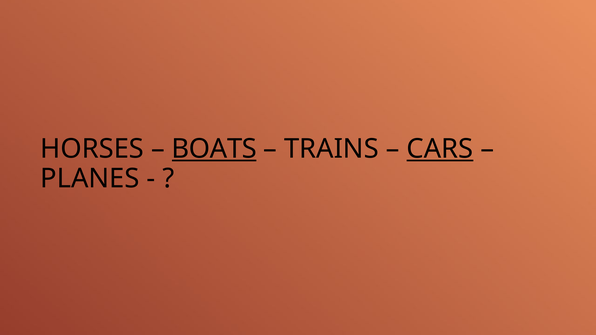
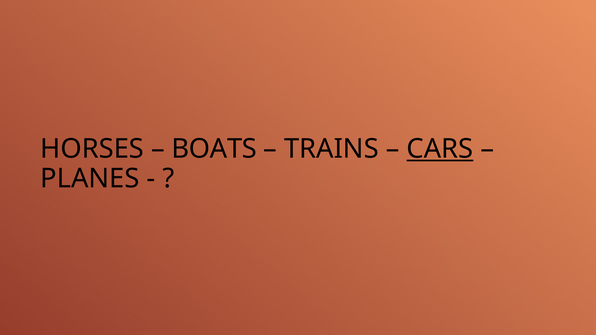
BOATS underline: present -> none
